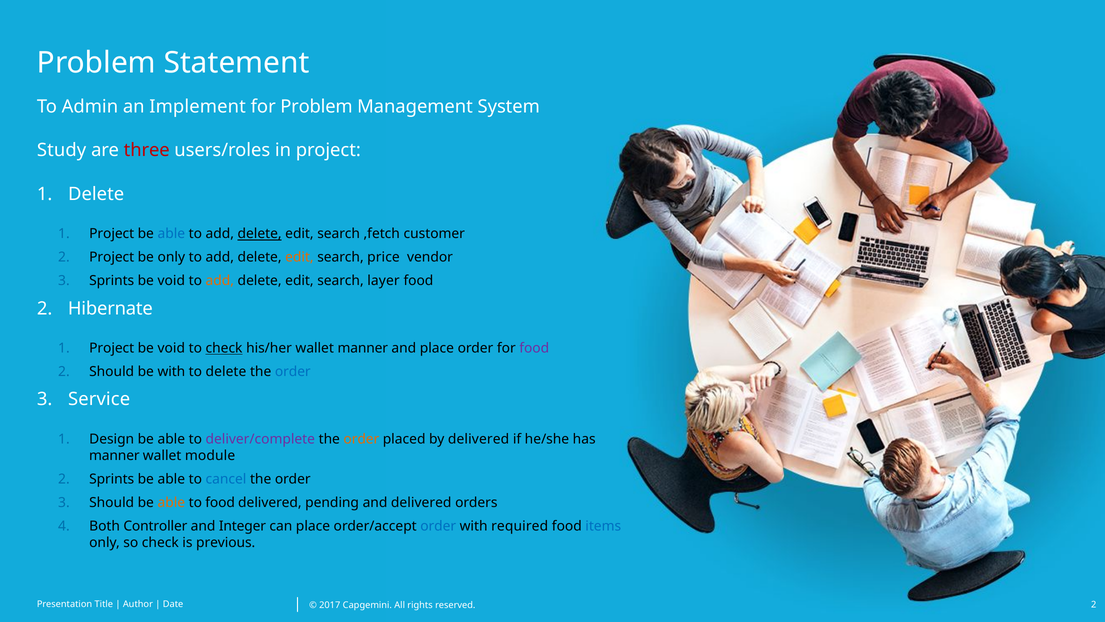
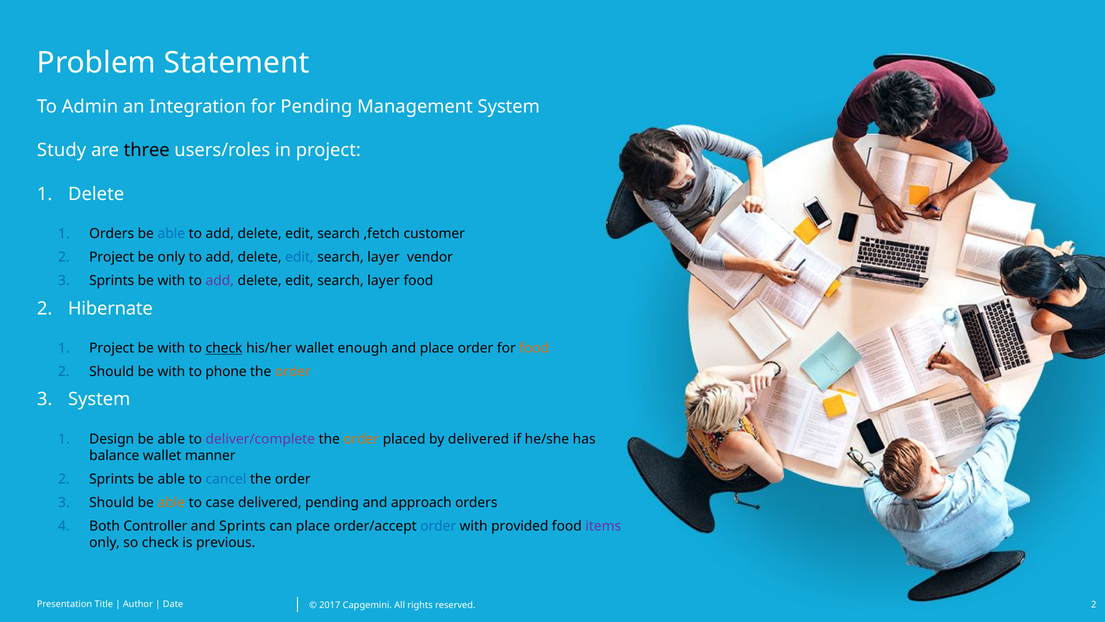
Implement: Implement -> Integration
for Problem: Problem -> Pending
three colour: red -> black
Project at (112, 234): Project -> Orders
delete at (260, 234) underline: present -> none
edit at (299, 257) colour: orange -> blue
price at (383, 257): price -> layer
void at (171, 281): void -> with
add at (220, 281) colour: orange -> purple
void at (171, 348): void -> with
wallet manner: manner -> enough
food at (534, 348) colour: purple -> orange
to delete: delete -> phone
order at (293, 371) colour: blue -> orange
Service at (99, 399): Service -> System
manner at (114, 455): manner -> balance
module: module -> manner
to food: food -> case
and delivered: delivered -> approach
and Integer: Integer -> Sprints
required: required -> provided
items colour: blue -> purple
